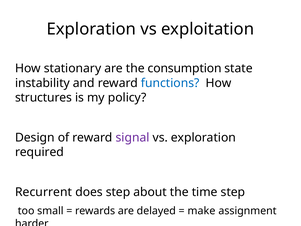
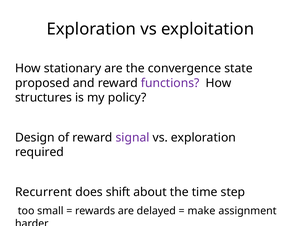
consumption: consumption -> convergence
instability: instability -> proposed
functions colour: blue -> purple
does step: step -> shift
